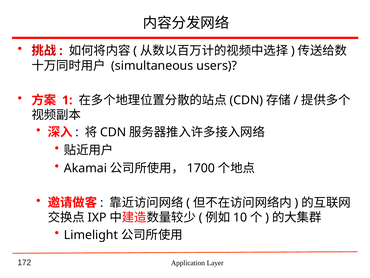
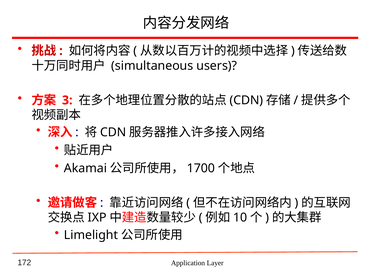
1: 1 -> 3
